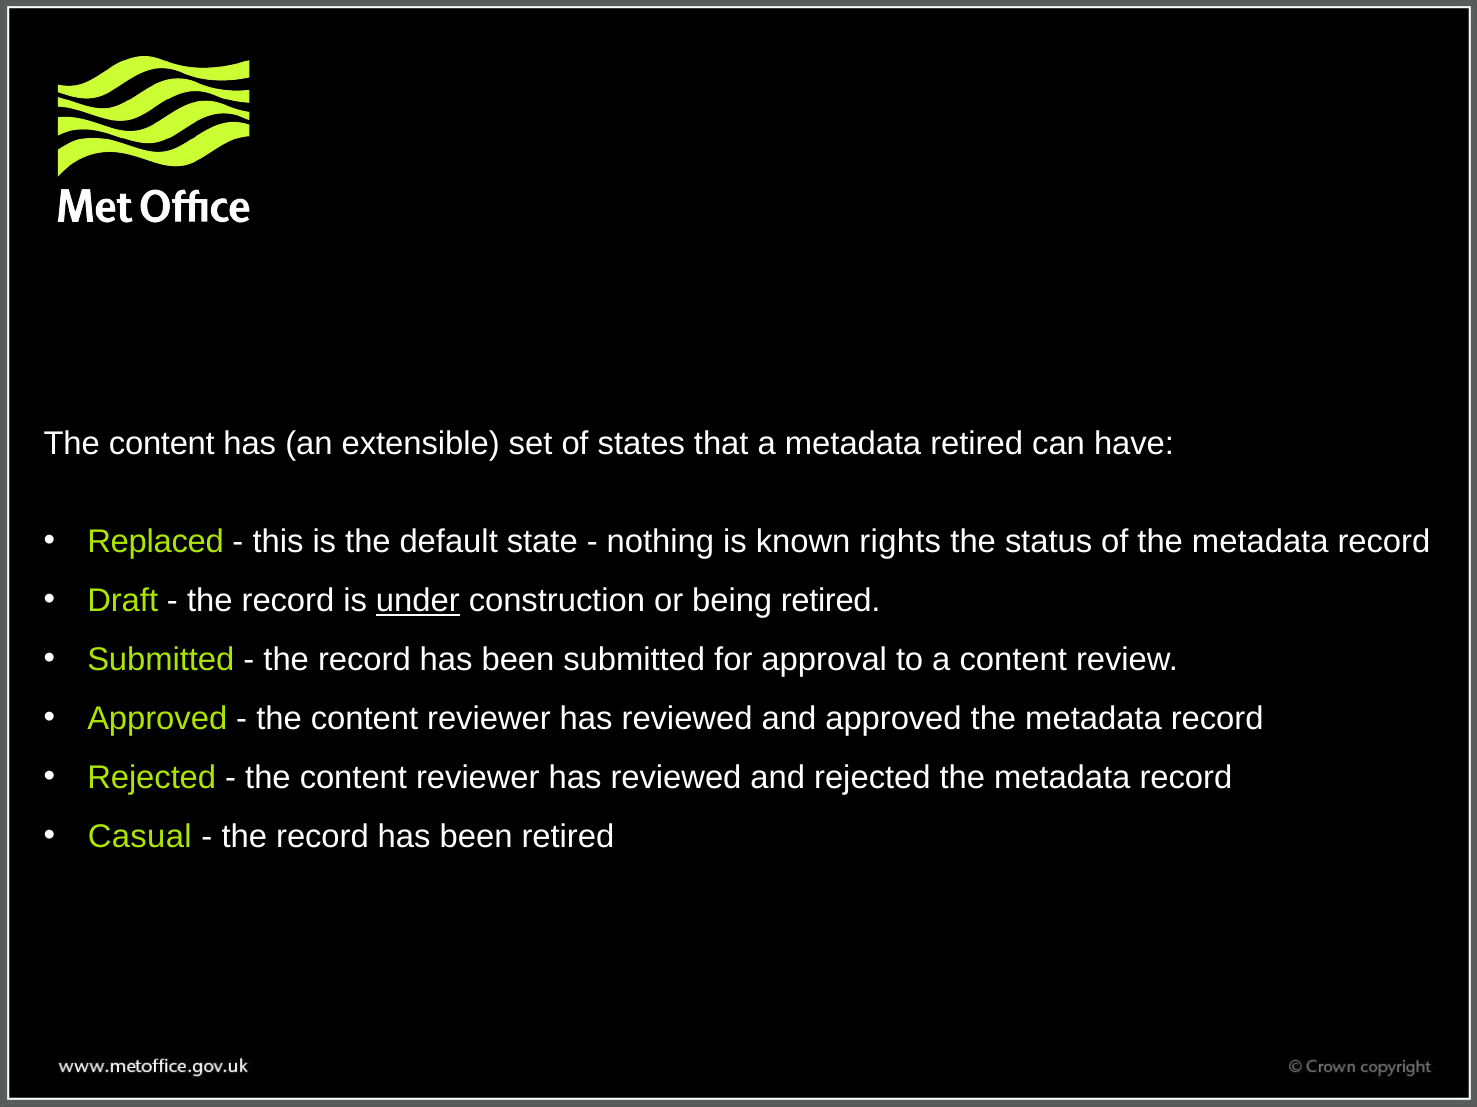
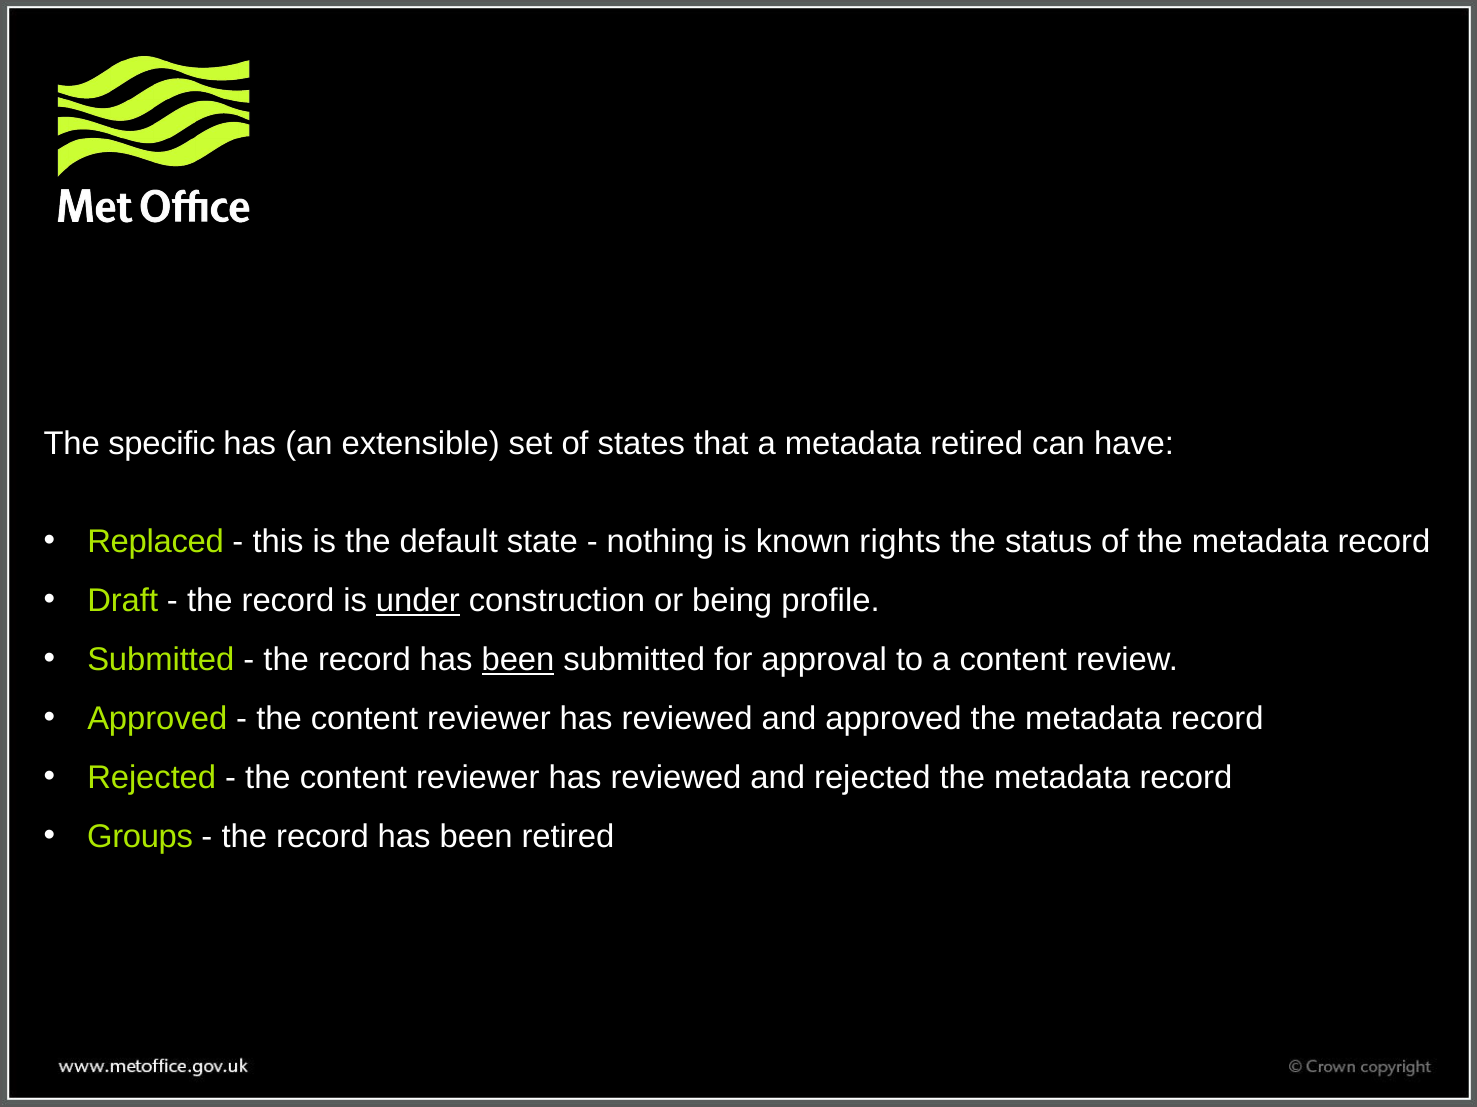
content at (162, 444): content -> specific
being retired: retired -> profile
been at (518, 660) underline: none -> present
Casual: Casual -> Groups
